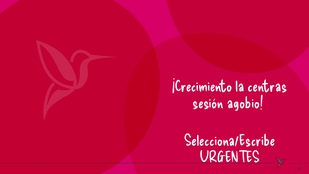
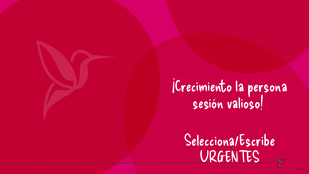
centras: centras -> persona
agobio: agobio -> valioso
